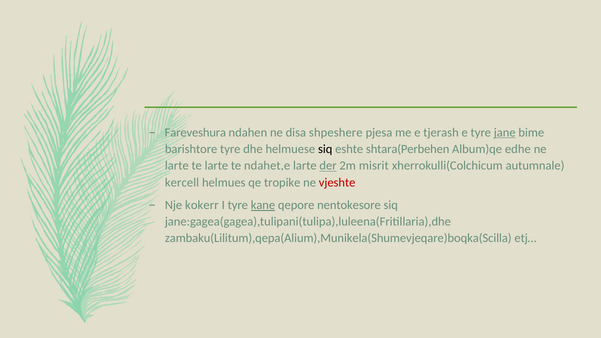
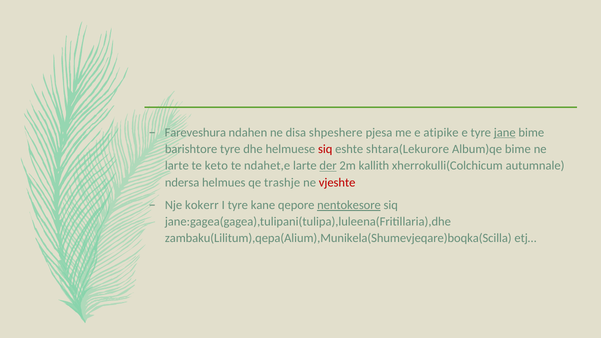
tjerash: tjerash -> atipike
siq at (325, 149) colour: black -> red
shtara(Perbehen: shtara(Perbehen -> shtara(Lekurore
Album)qe edhe: edhe -> bime
te larte: larte -> keto
misrit: misrit -> kallith
kercell: kercell -> ndersa
tropike: tropike -> trashje
kane underline: present -> none
nentokesore underline: none -> present
